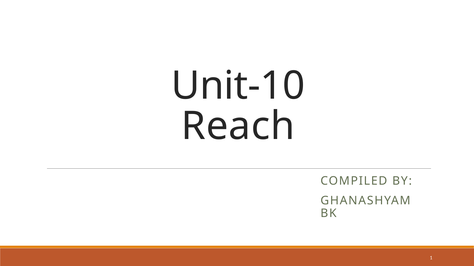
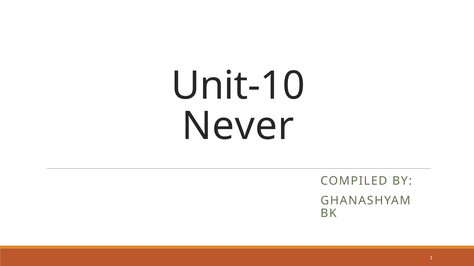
Reach: Reach -> Never
